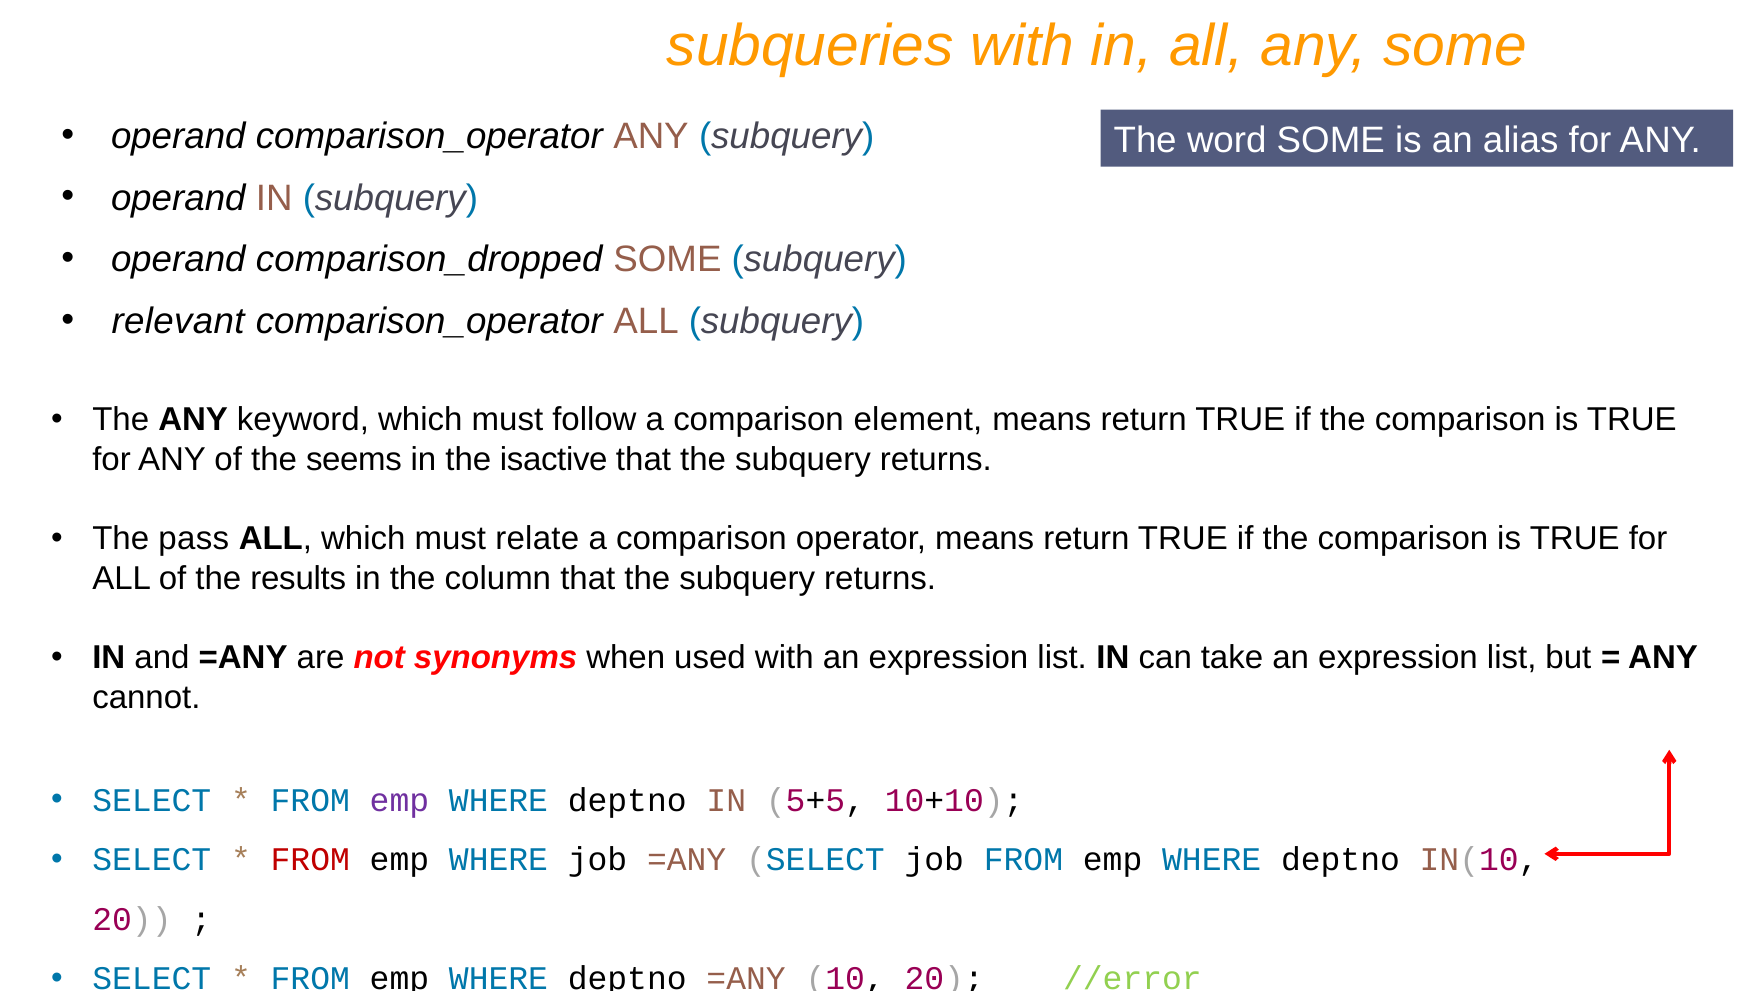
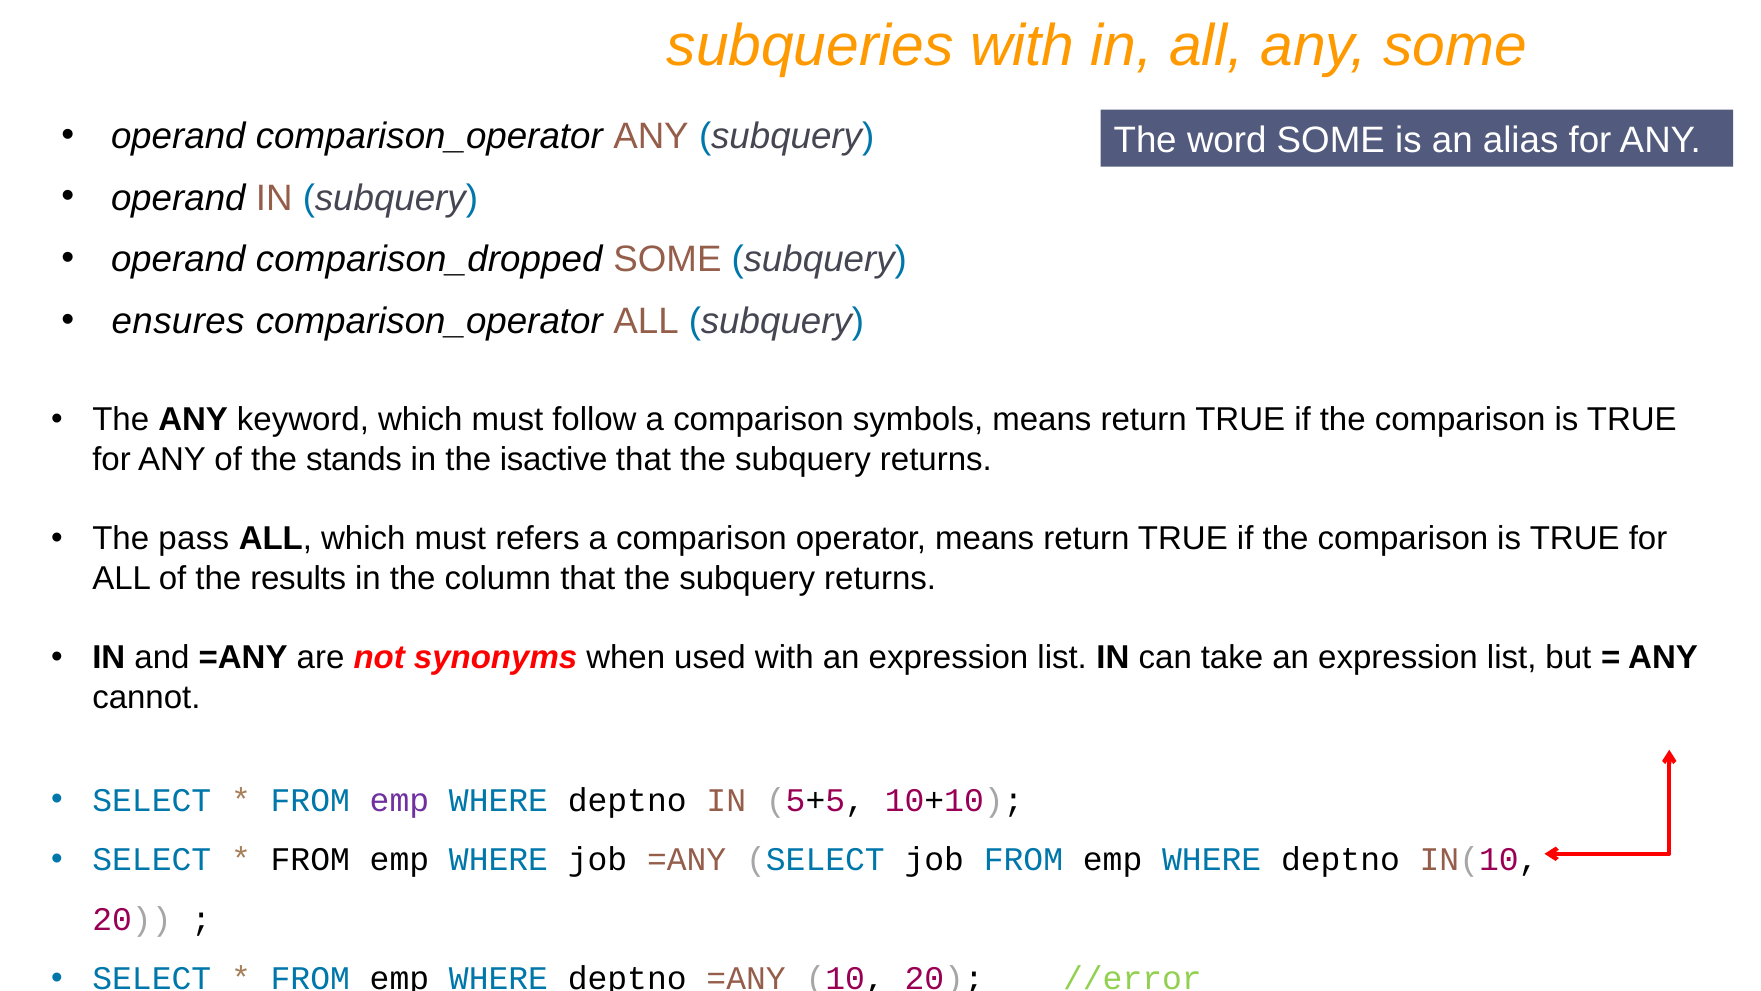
relevant: relevant -> ensures
element: element -> symbols
seems: seems -> stands
relate: relate -> refers
FROM at (310, 860) colour: red -> black
